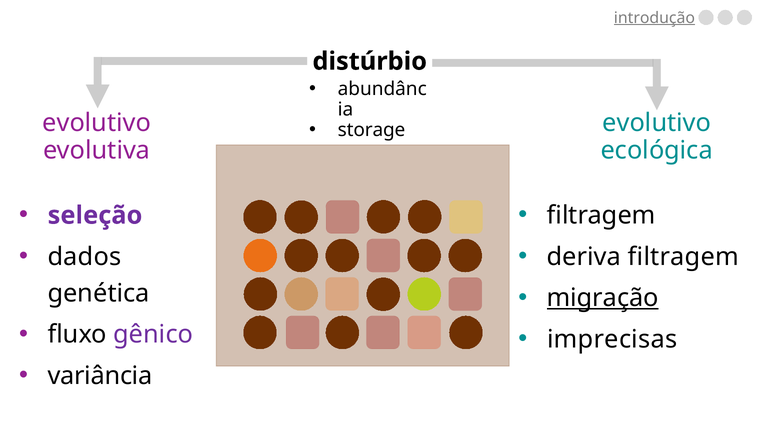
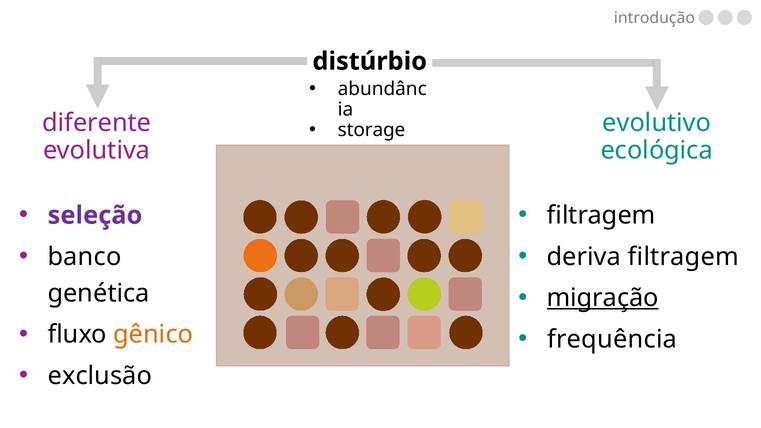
introdução underline: present -> none
evolutivo at (97, 123): evolutivo -> diferente
dados: dados -> banco
gênico colour: purple -> orange
imprecisas: imprecisas -> frequência
variância: variância -> exclusão
